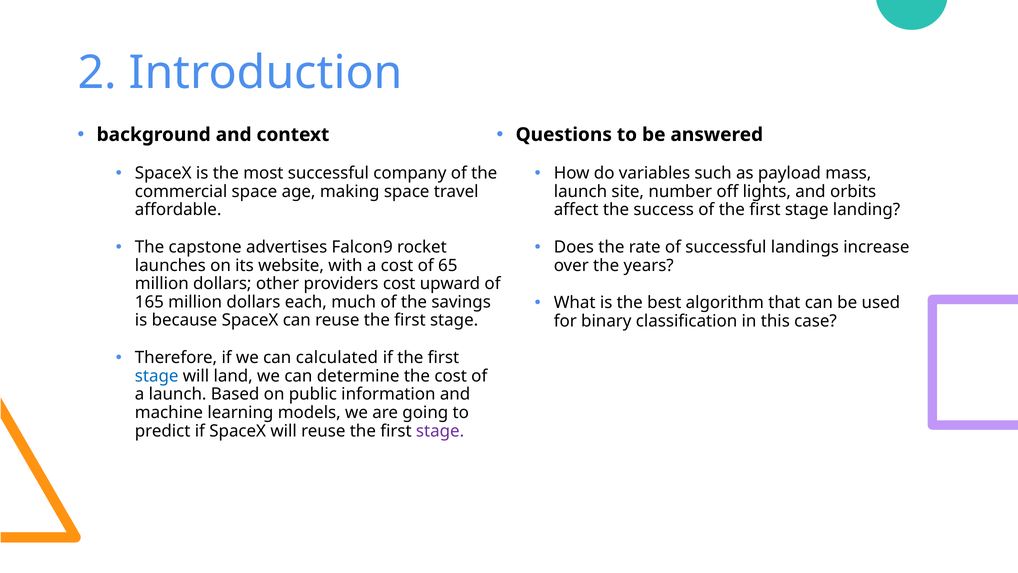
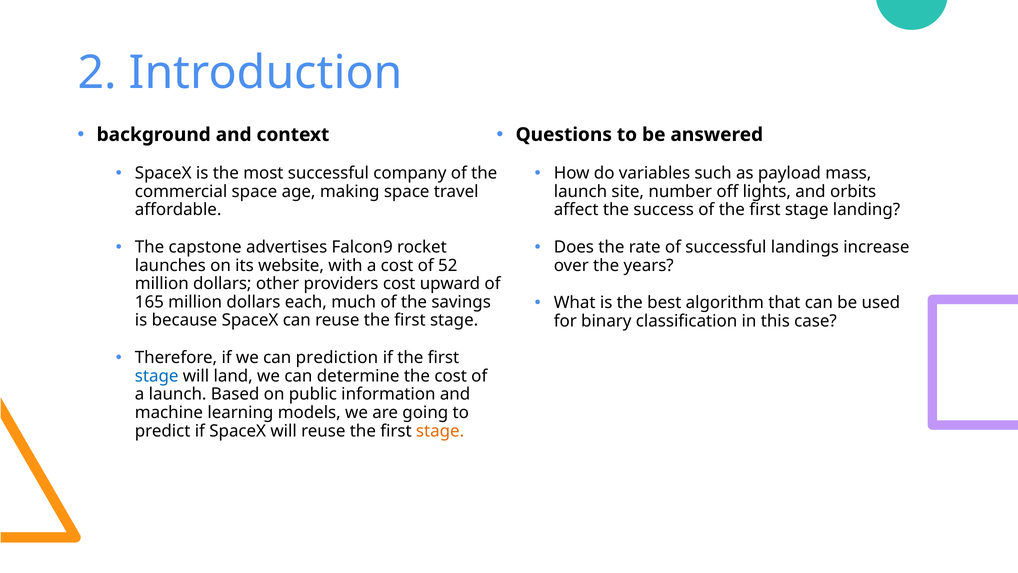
65: 65 -> 52
calculated: calculated -> prediction
stage at (440, 431) colour: purple -> orange
